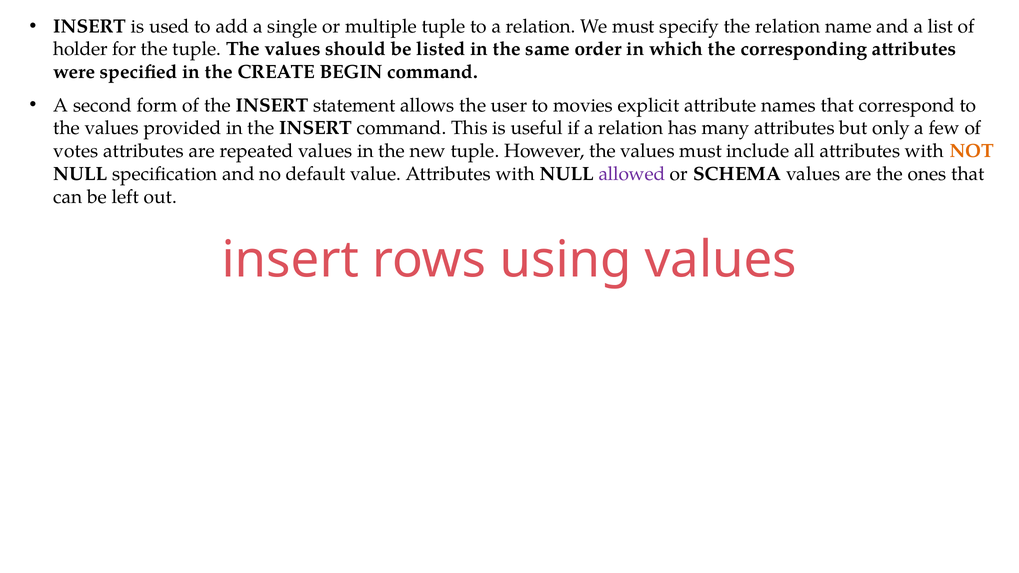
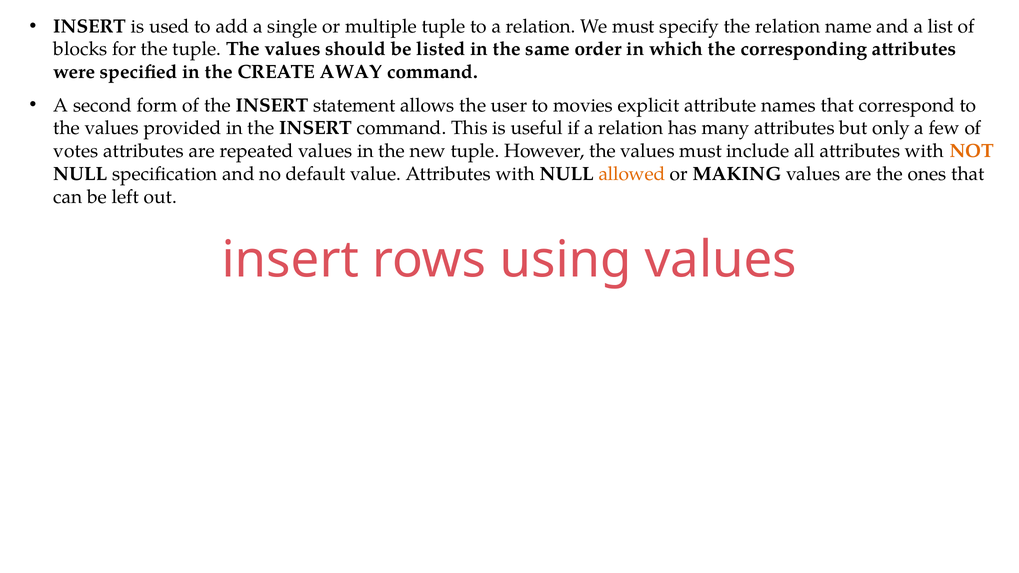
holder: holder -> blocks
BEGIN: BEGIN -> AWAY
allowed colour: purple -> orange
SCHEMA: SCHEMA -> MAKING
